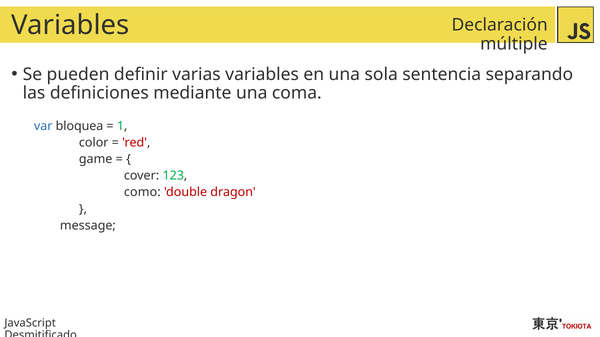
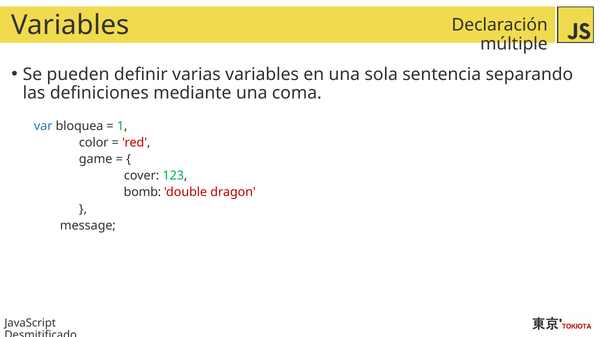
como: como -> bomb
